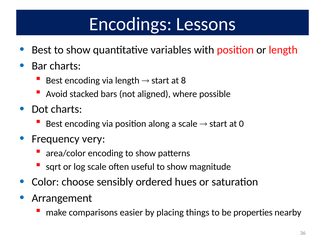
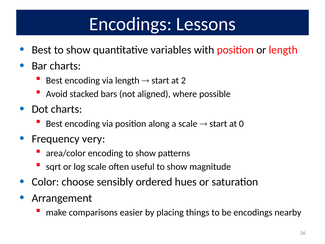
8: 8 -> 2
be properties: properties -> encodings
